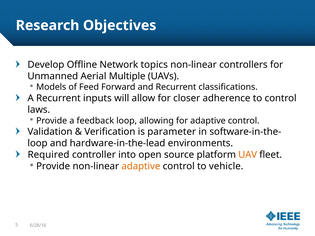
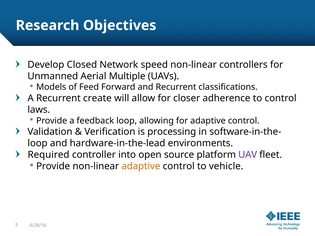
Offline: Offline -> Closed
topics: topics -> speed
inputs: inputs -> create
parameter: parameter -> processing
UAV colour: orange -> purple
